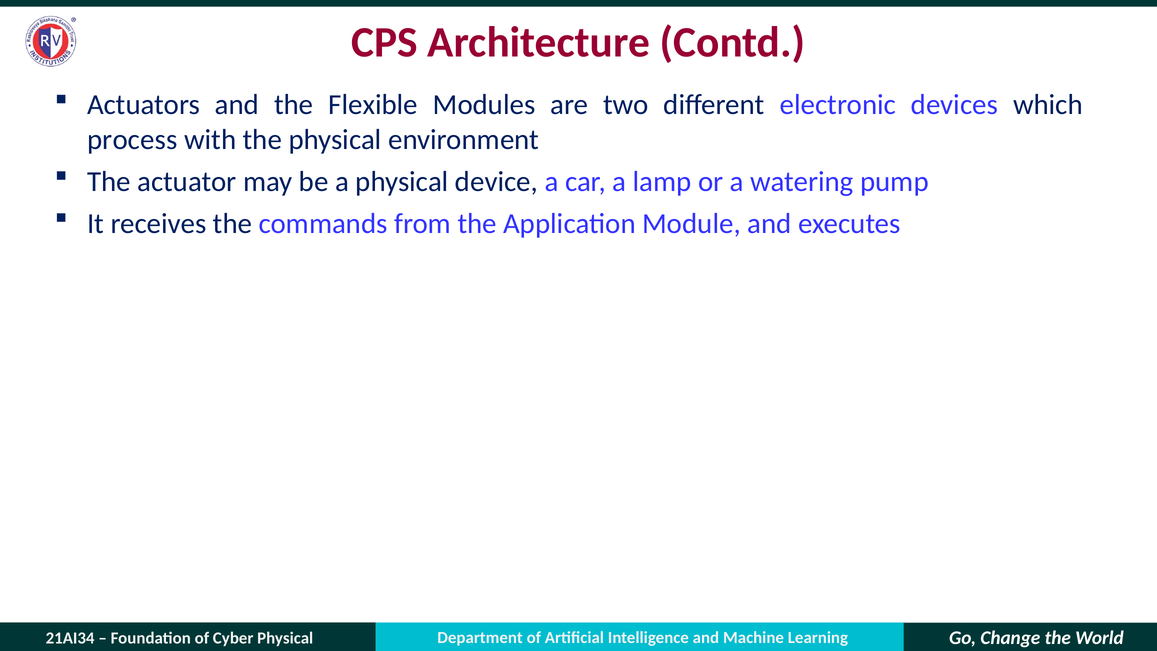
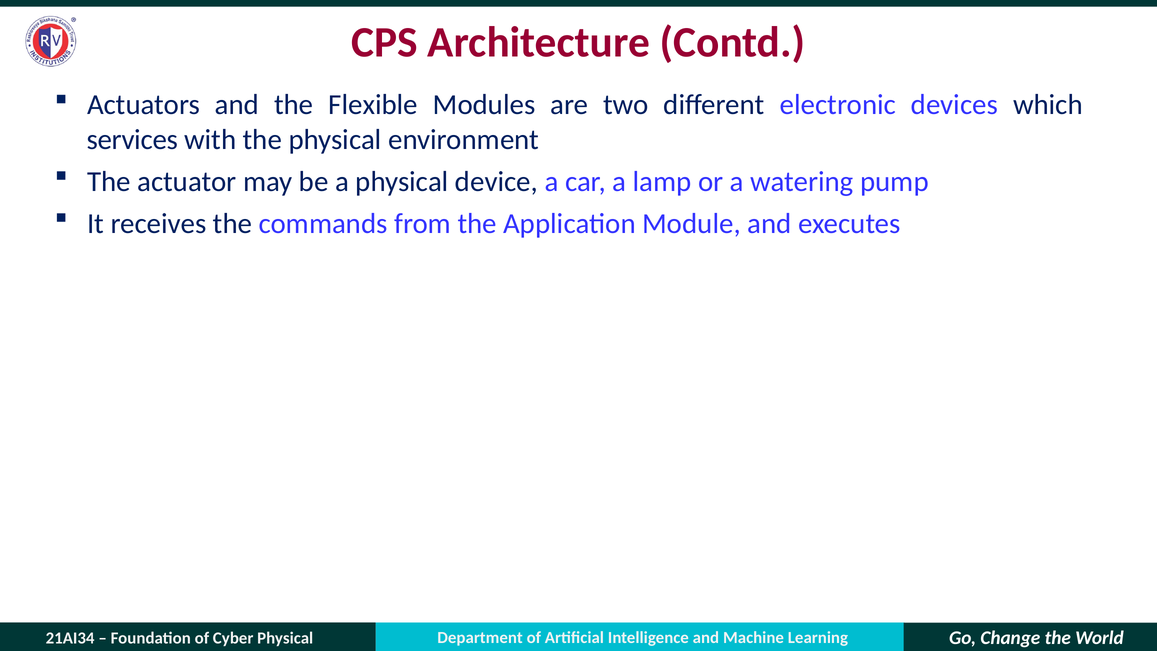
process: process -> services
